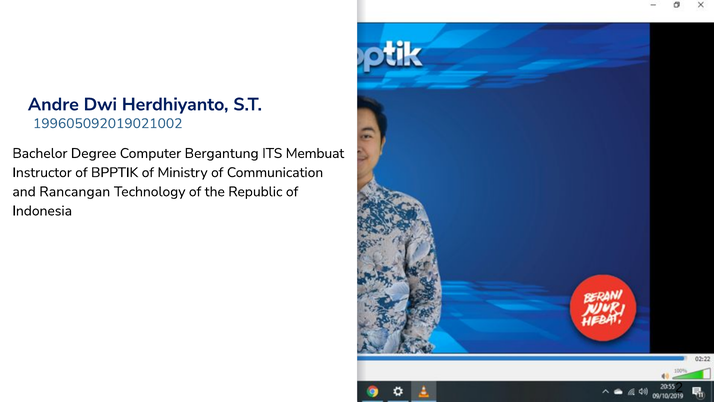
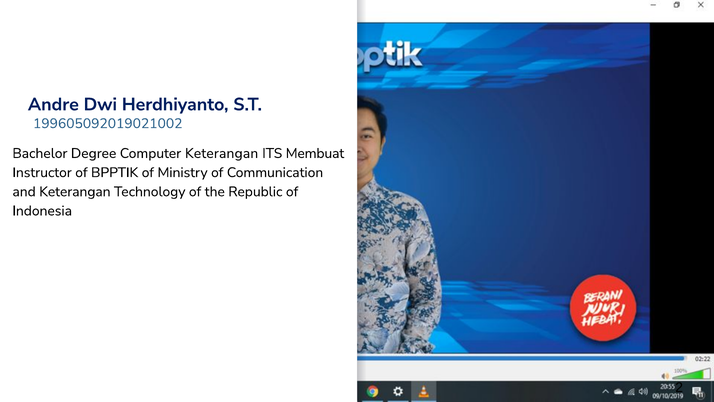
Computer Bergantung: Bergantung -> Keterangan
and Rancangan: Rancangan -> Keterangan
